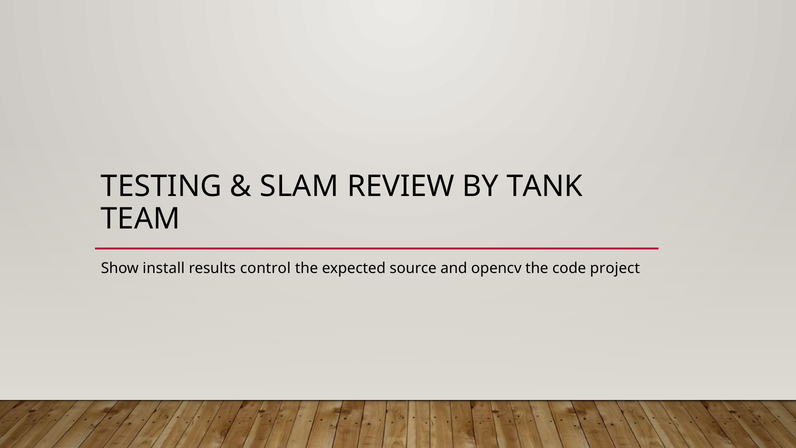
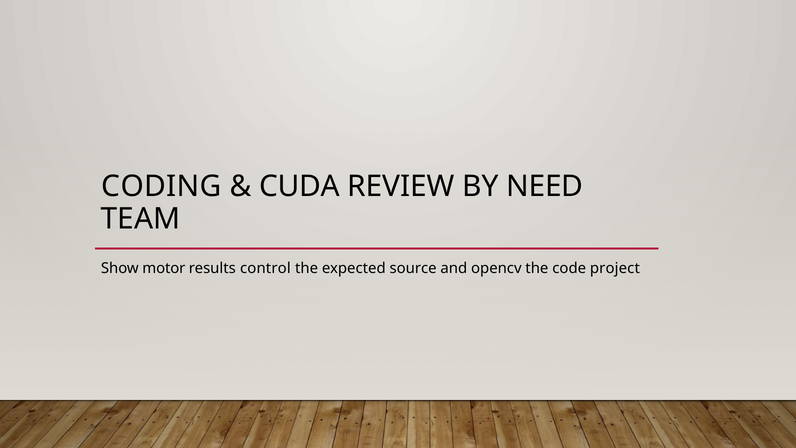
TESTING: TESTING -> CODING
SLAM: SLAM -> CUDA
TANK: TANK -> NEED
install: install -> motor
